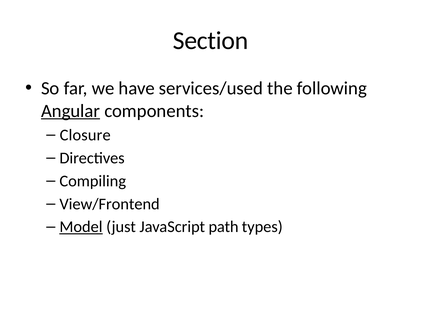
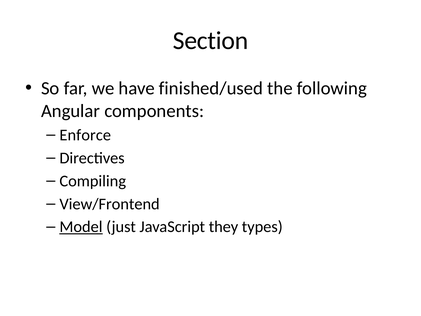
services/used: services/used -> finished/used
Angular underline: present -> none
Closure: Closure -> Enforce
path: path -> they
